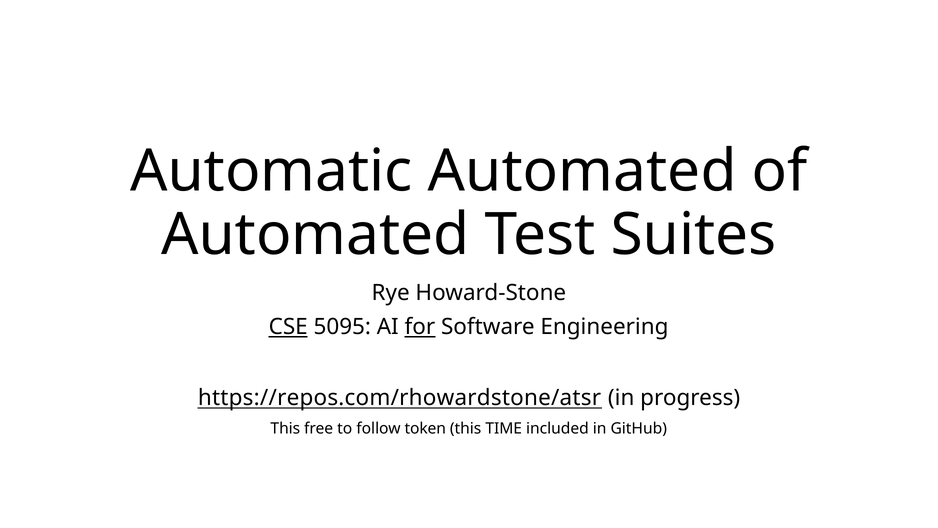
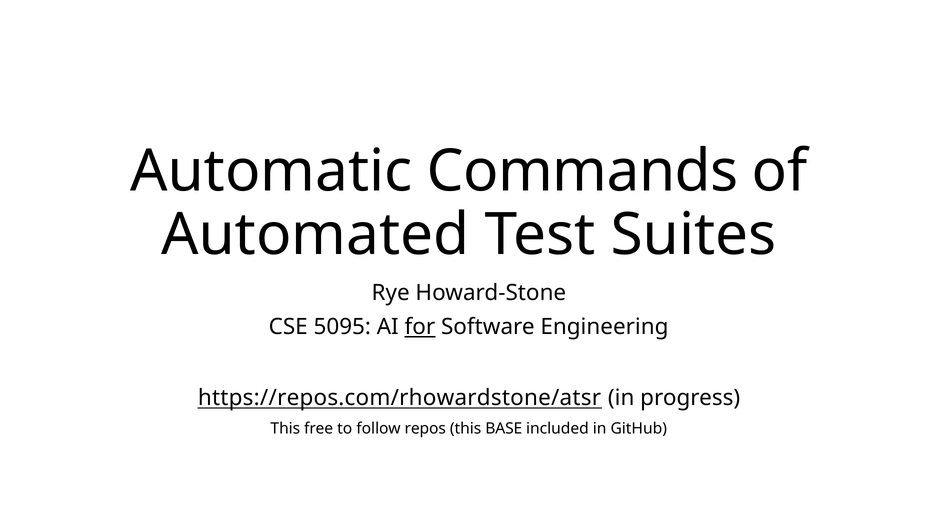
Automatic Automated: Automated -> Commands
CSE underline: present -> none
token: token -> repos
TIME: TIME -> BASE
